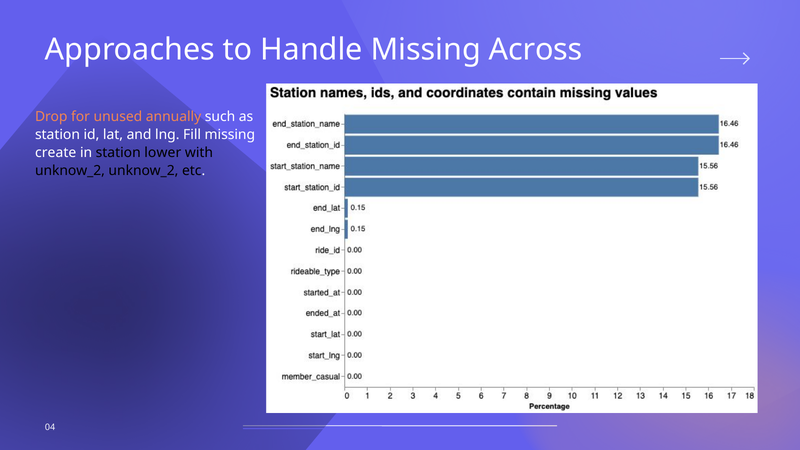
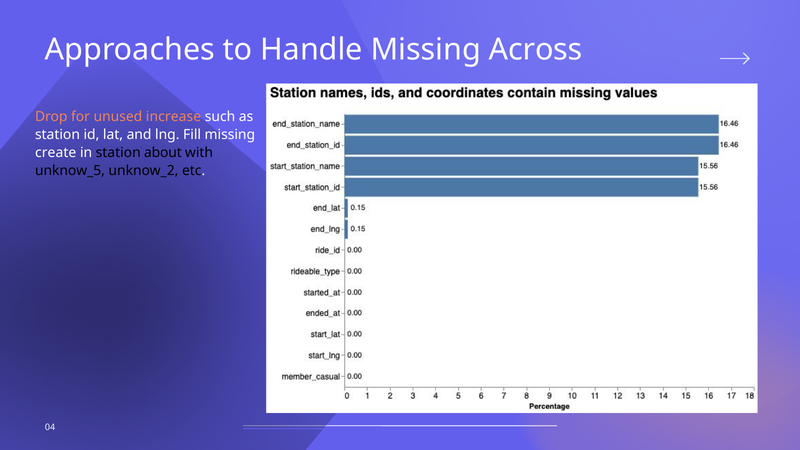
annually: annually -> increase
lower: lower -> about
unknow_2 at (70, 171): unknow_2 -> unknow_5
